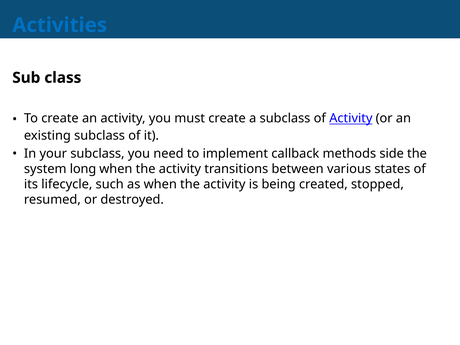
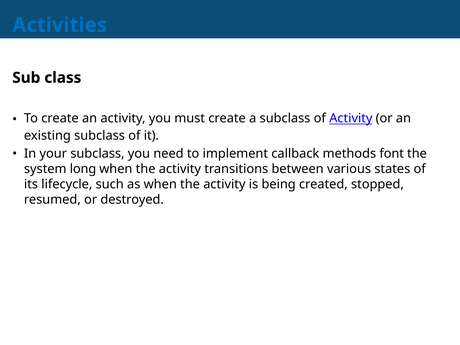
side: side -> font
